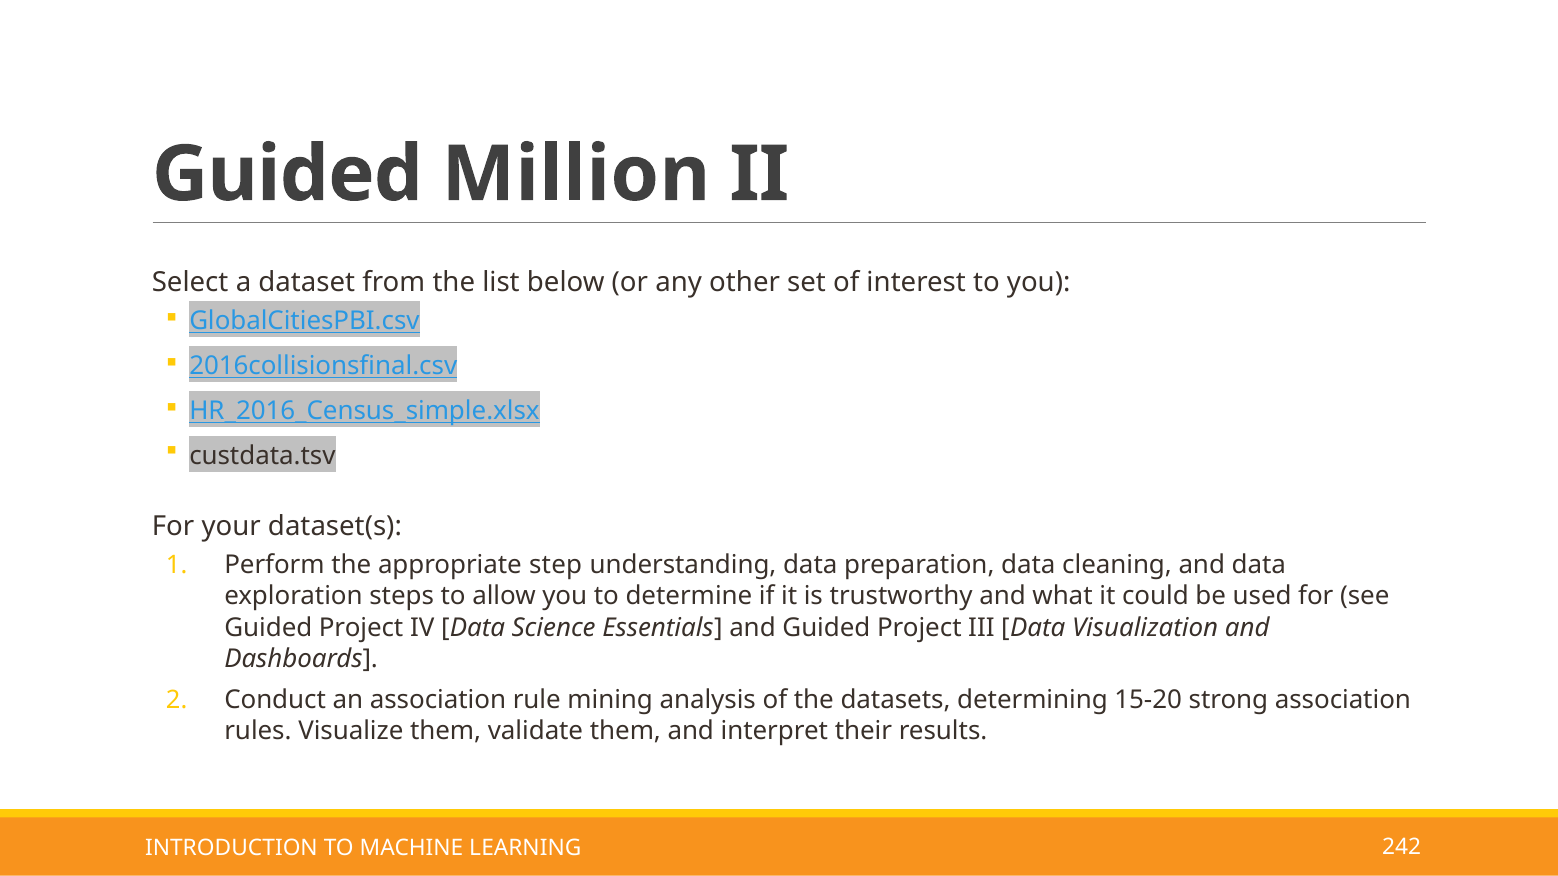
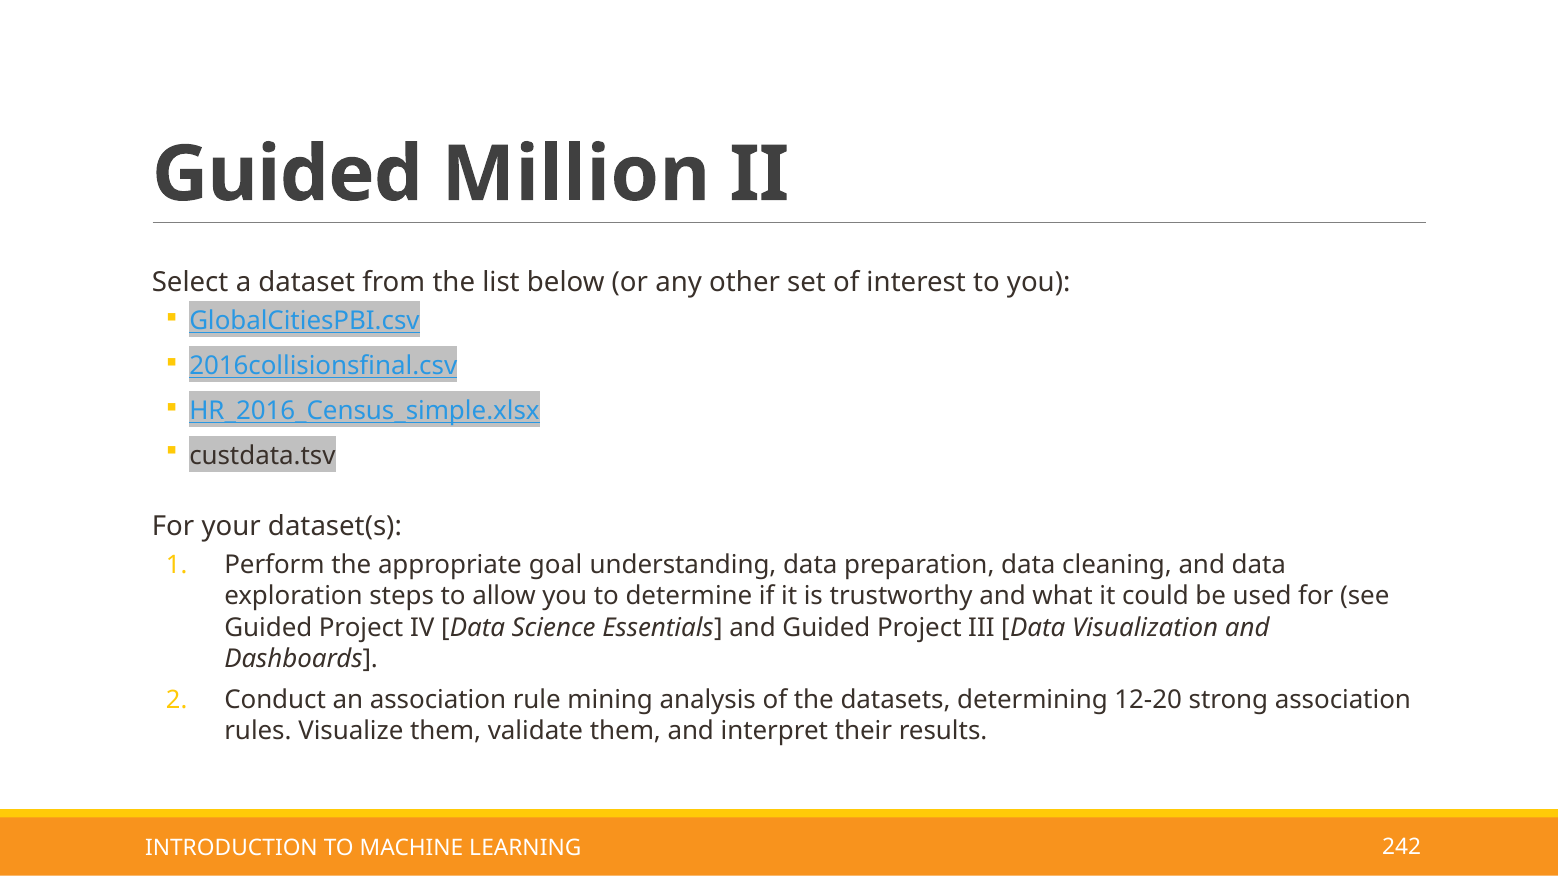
step: step -> goal
15-20: 15-20 -> 12-20
